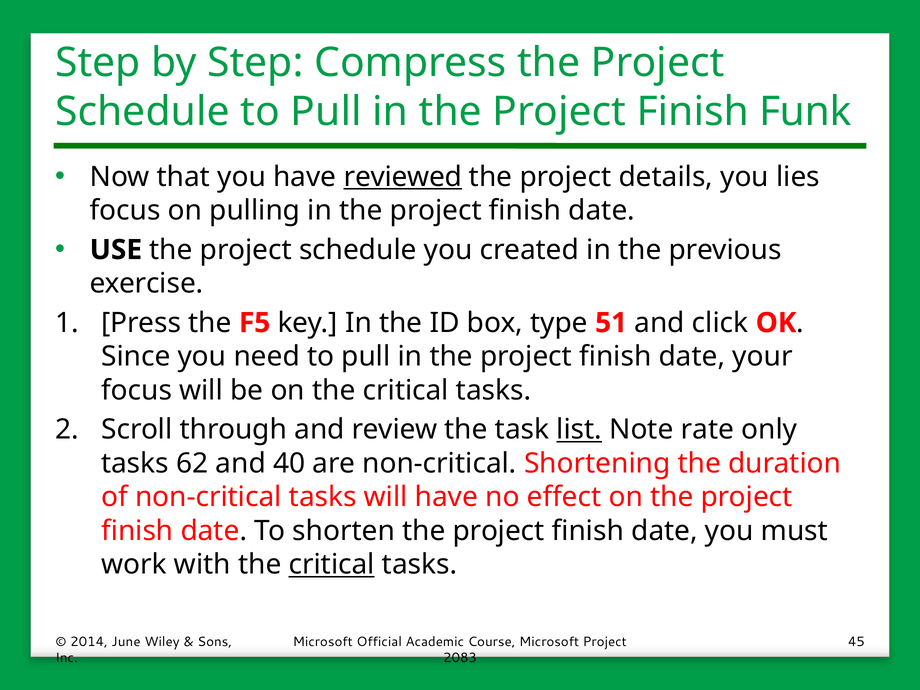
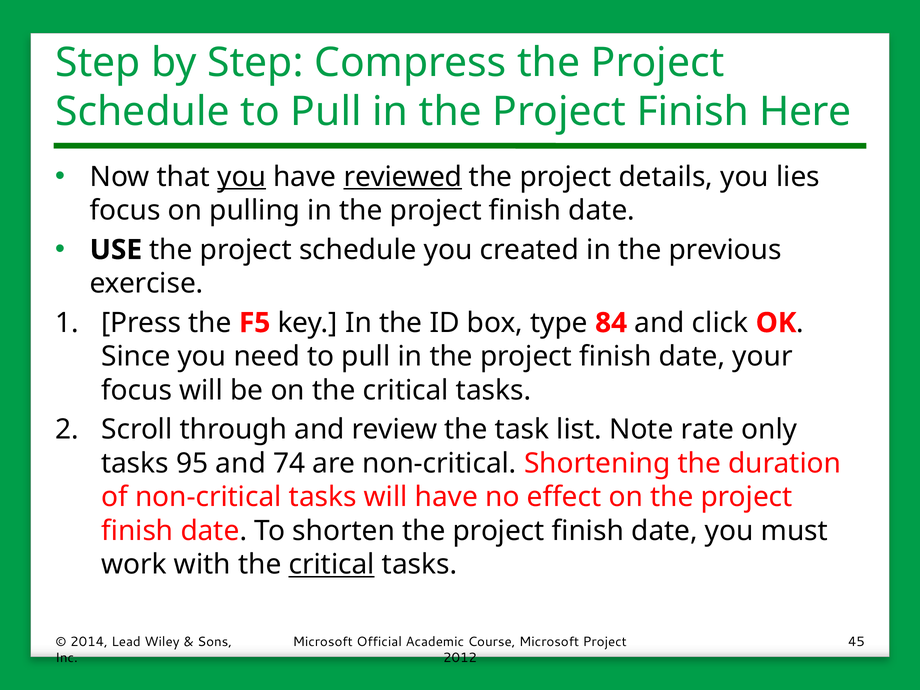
Funk: Funk -> Here
you at (242, 177) underline: none -> present
51: 51 -> 84
list underline: present -> none
62: 62 -> 95
40: 40 -> 74
June: June -> Lead
2083: 2083 -> 2012
